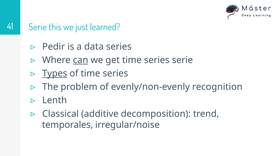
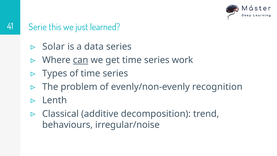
Pedir: Pedir -> Solar
series serie: serie -> work
Types underline: present -> none
temporales: temporales -> behaviours
